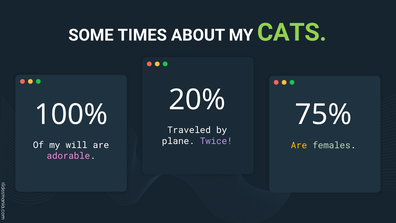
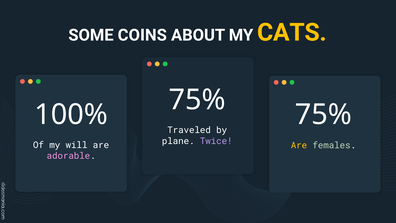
TIMES: TIMES -> COINS
CATS colour: light green -> yellow
20% at (197, 100): 20% -> 75%
